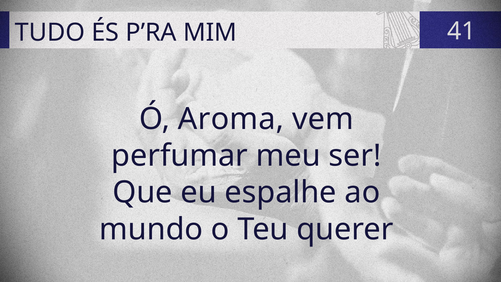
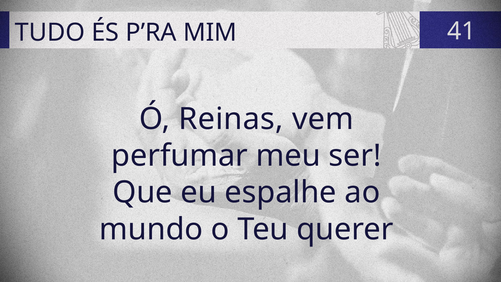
Aroma: Aroma -> Reinas
